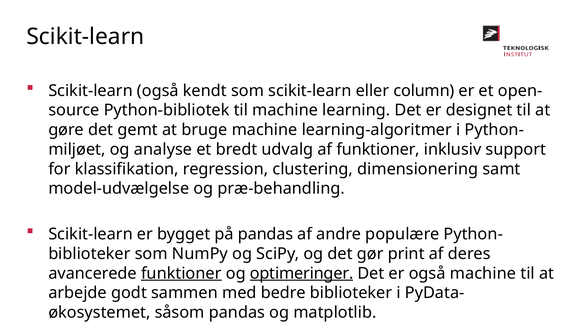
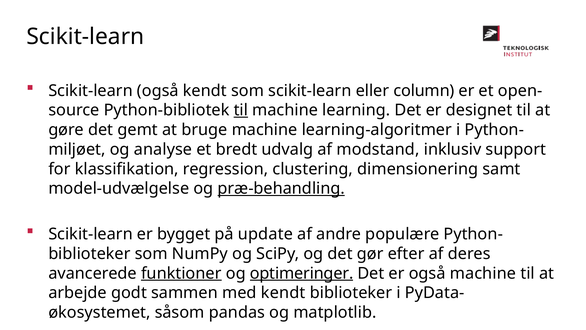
til at (241, 110) underline: none -> present
af funktioner: funktioner -> modstand
præ-behandling underline: none -> present
på pandas: pandas -> update
print: print -> efter
med bedre: bedre -> kendt
